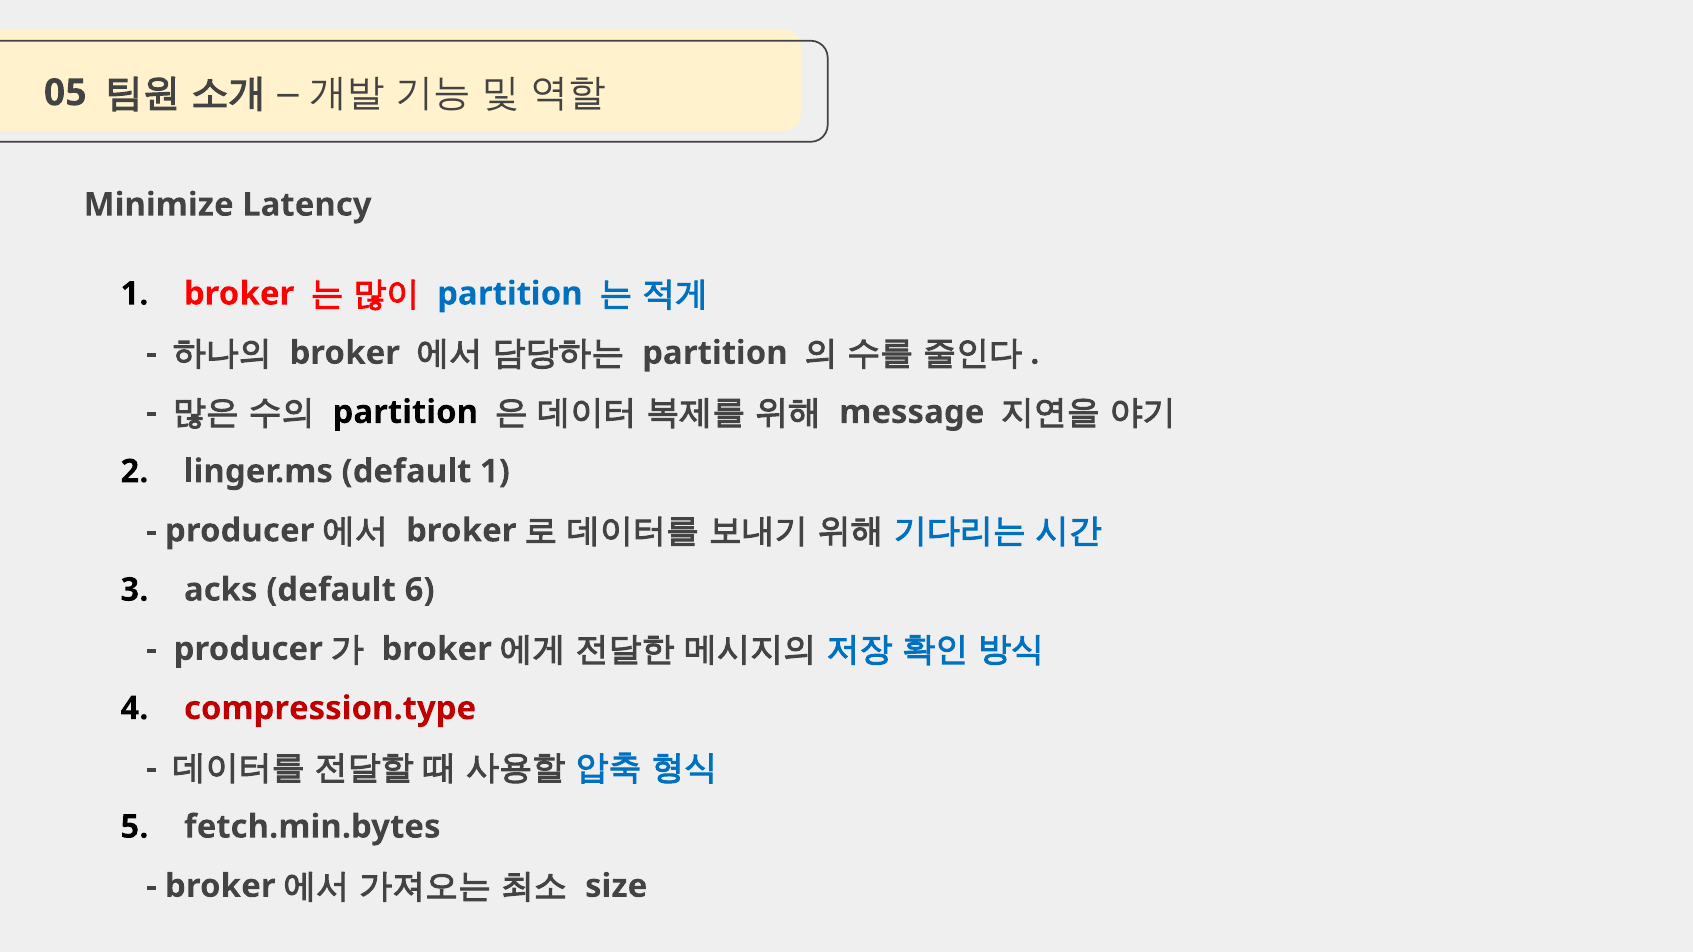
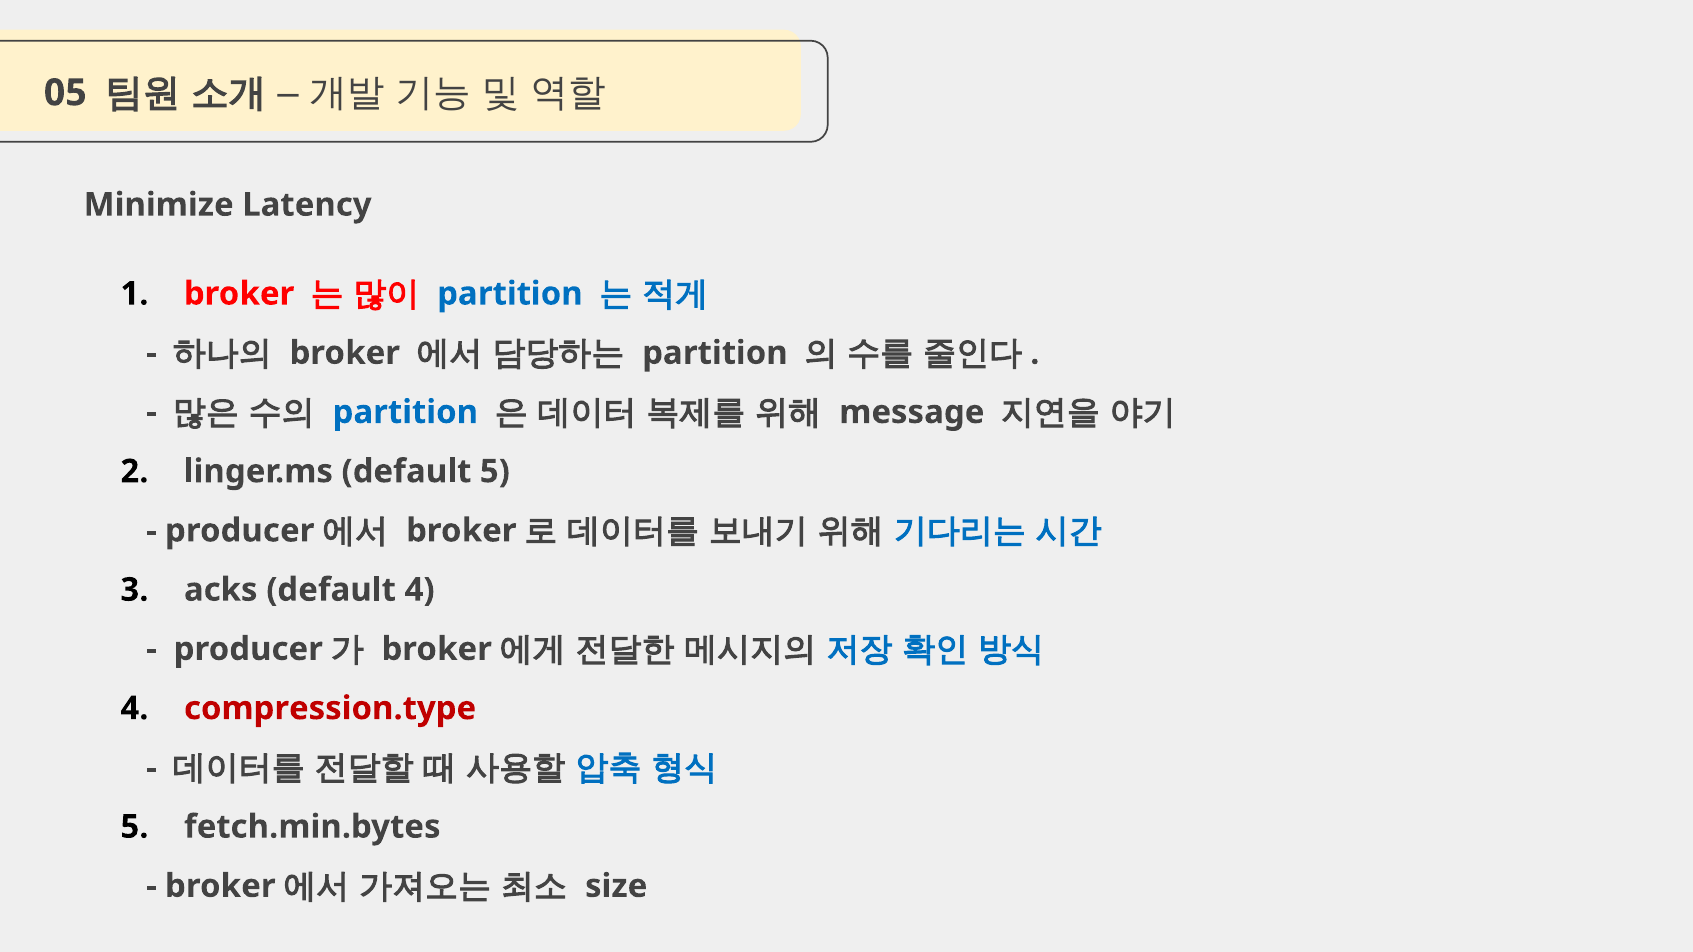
partition at (405, 412) colour: black -> blue
default 1: 1 -> 5
default 6: 6 -> 4
